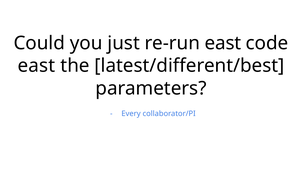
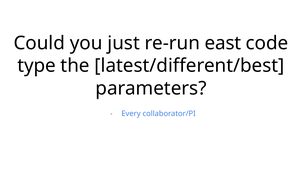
east at (36, 66): east -> type
